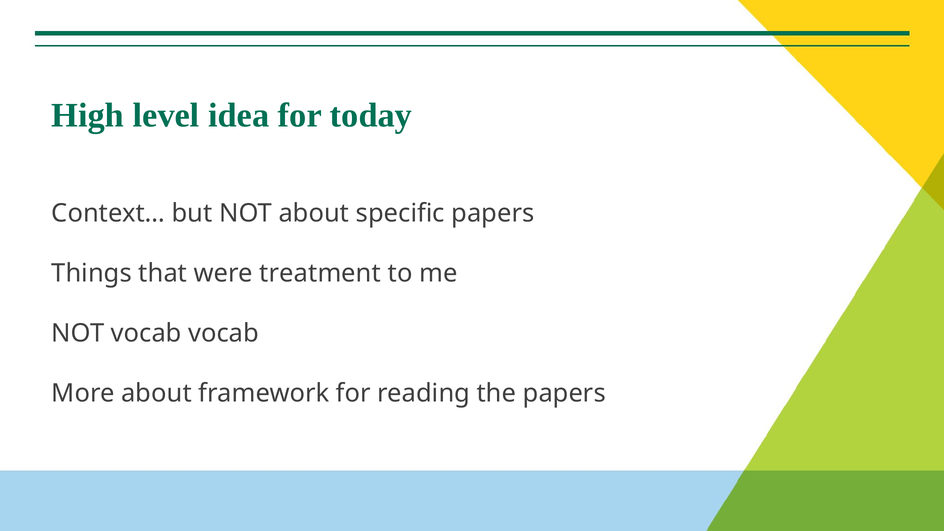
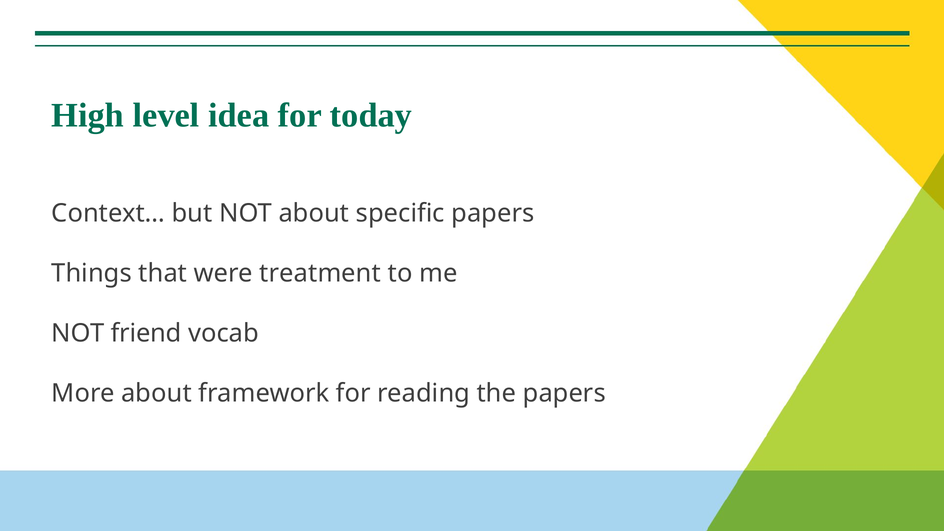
NOT vocab: vocab -> friend
